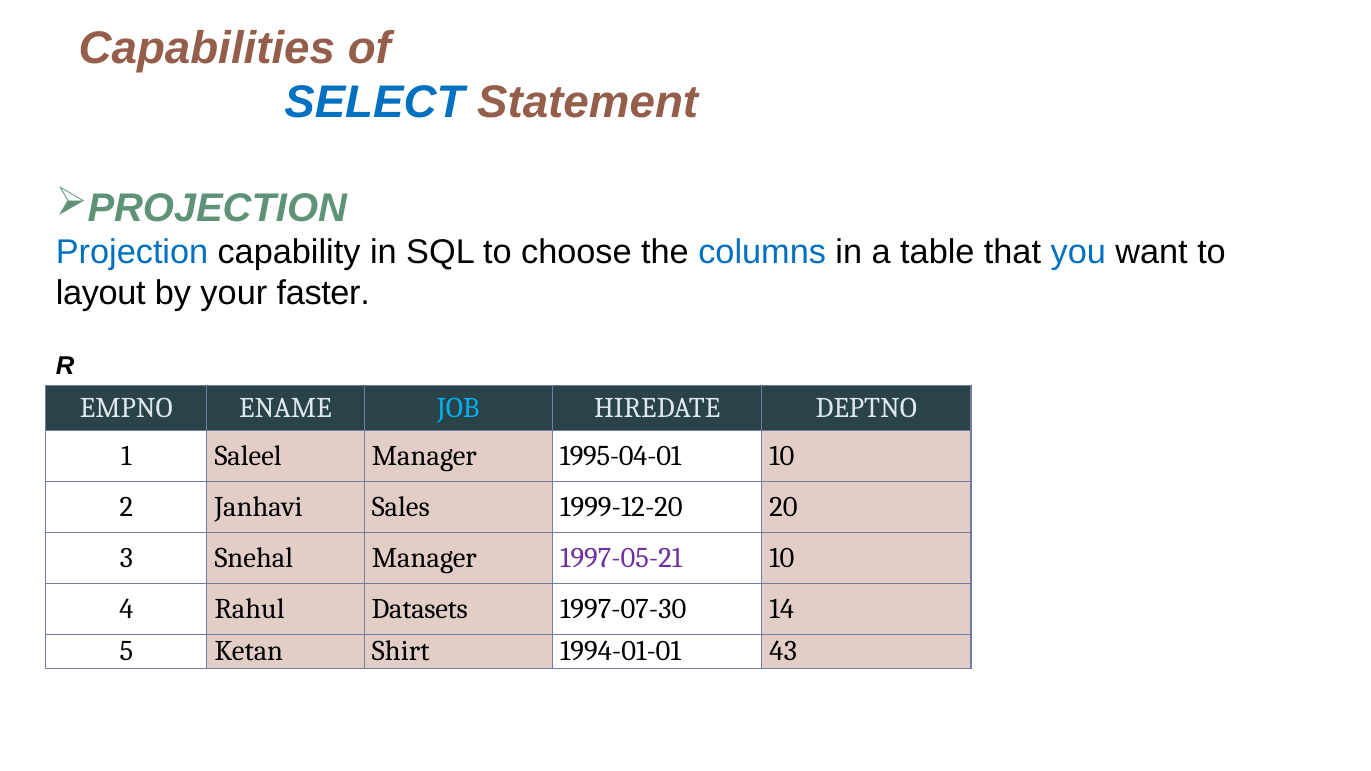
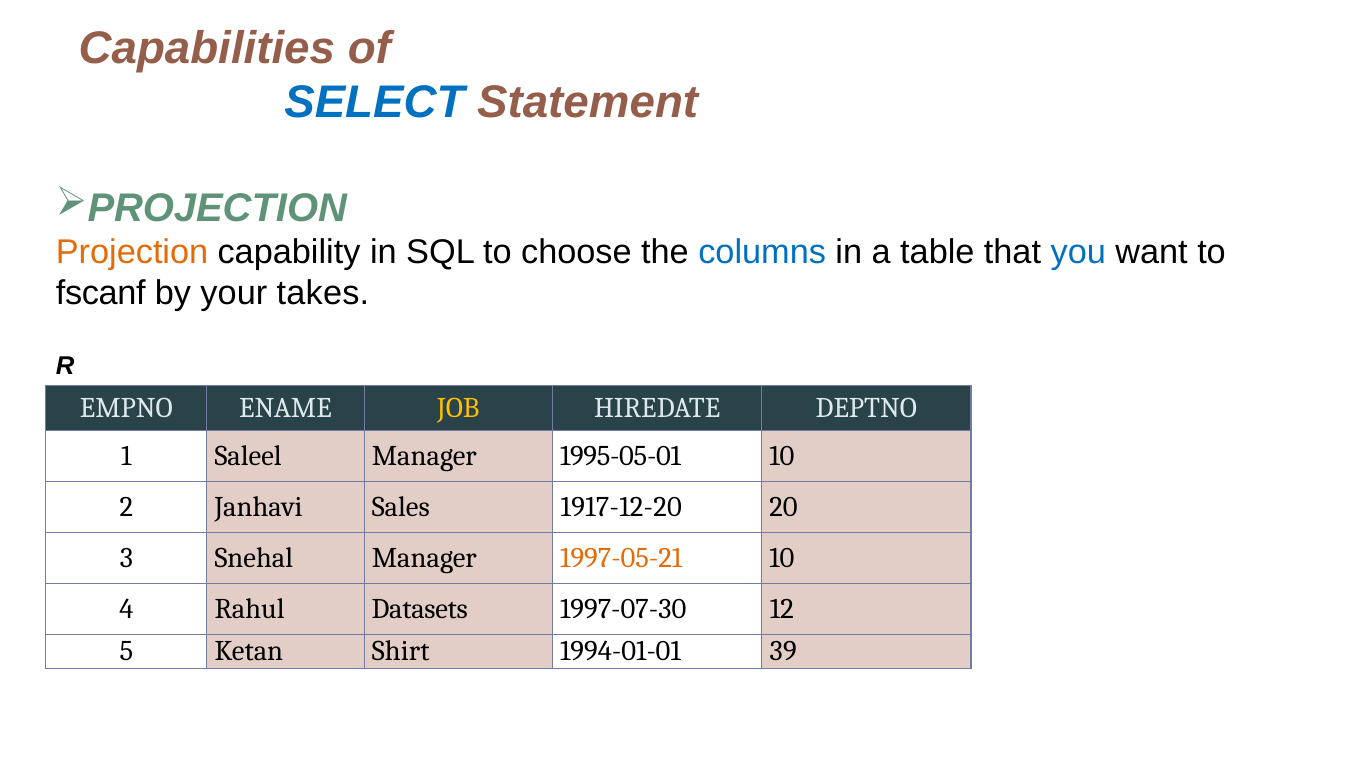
Projection colour: blue -> orange
layout: layout -> fscanf
faster: faster -> takes
JOB colour: light blue -> yellow
1995-04-01: 1995-04-01 -> 1995-05-01
1999-12-20: 1999-12-20 -> 1917-12-20
1997-05-21 colour: purple -> orange
14: 14 -> 12
43: 43 -> 39
